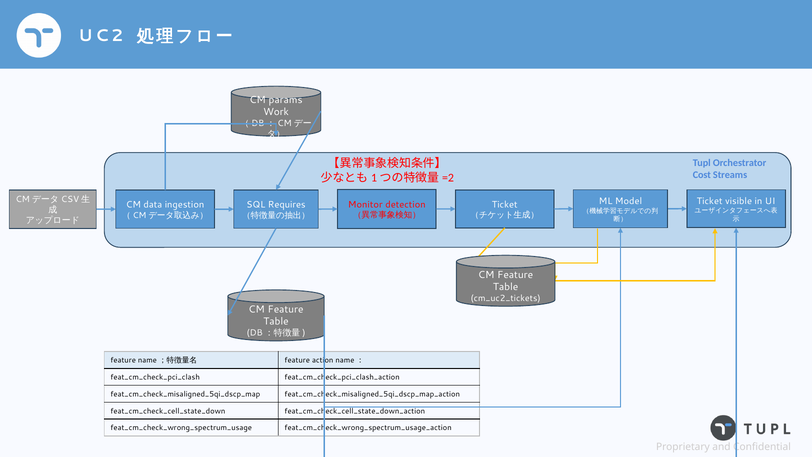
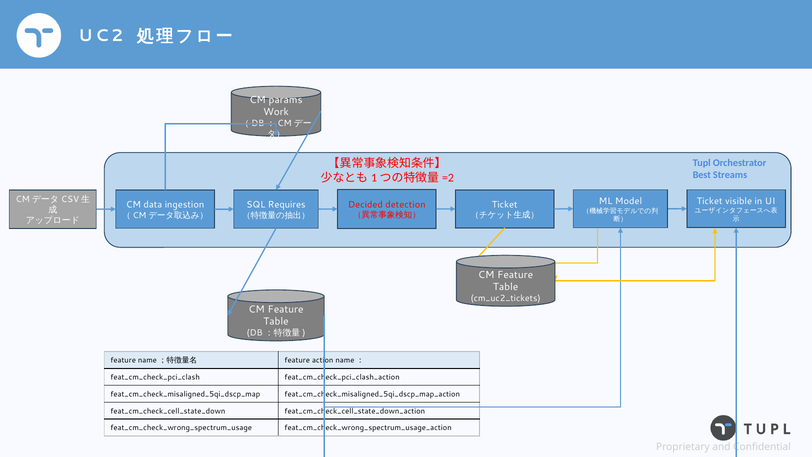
Cost: Cost -> Best
Monitor: Monitor -> Decided
